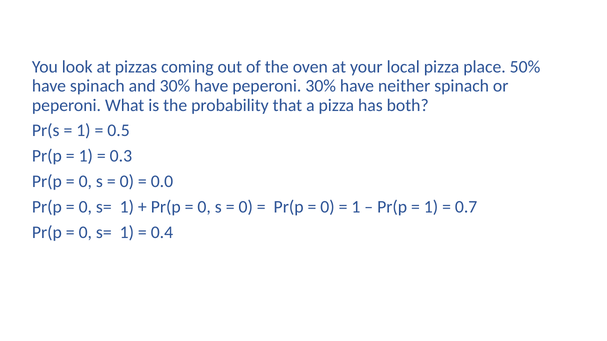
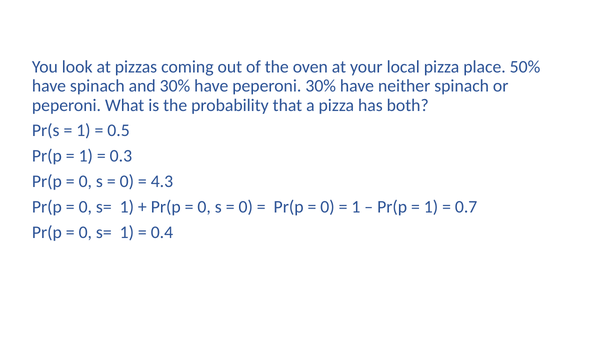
0.0: 0.0 -> 4.3
